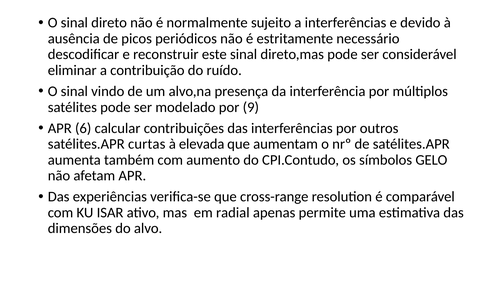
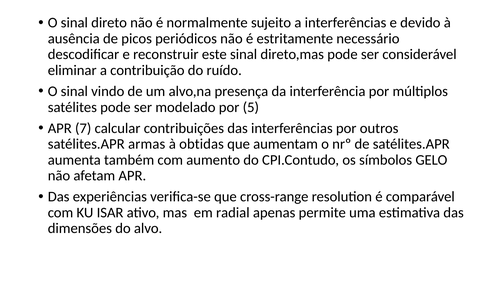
9: 9 -> 5
6: 6 -> 7
curtas: curtas -> armas
elevada: elevada -> obtidas
